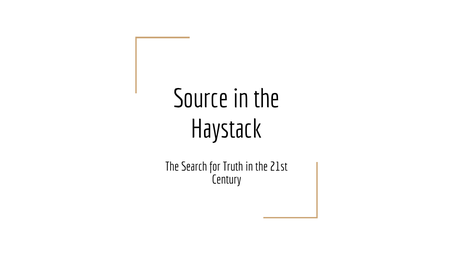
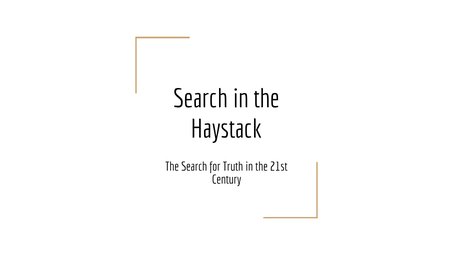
Source at (201, 99): Source -> Search
